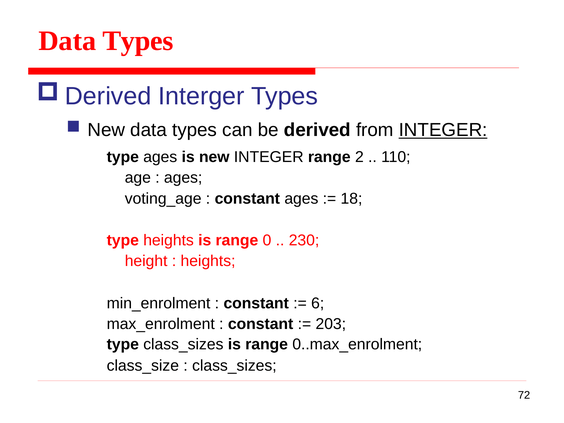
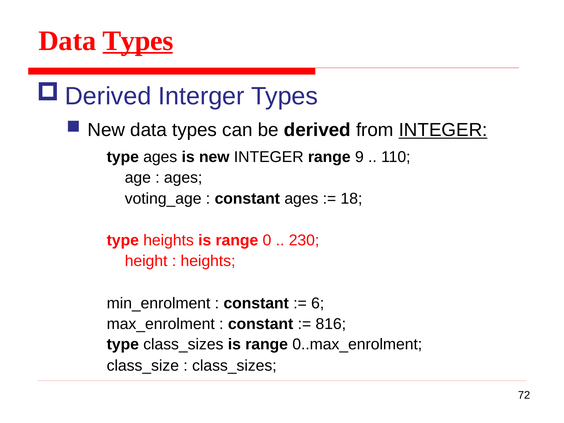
Types at (138, 41) underline: none -> present
2: 2 -> 9
203: 203 -> 816
